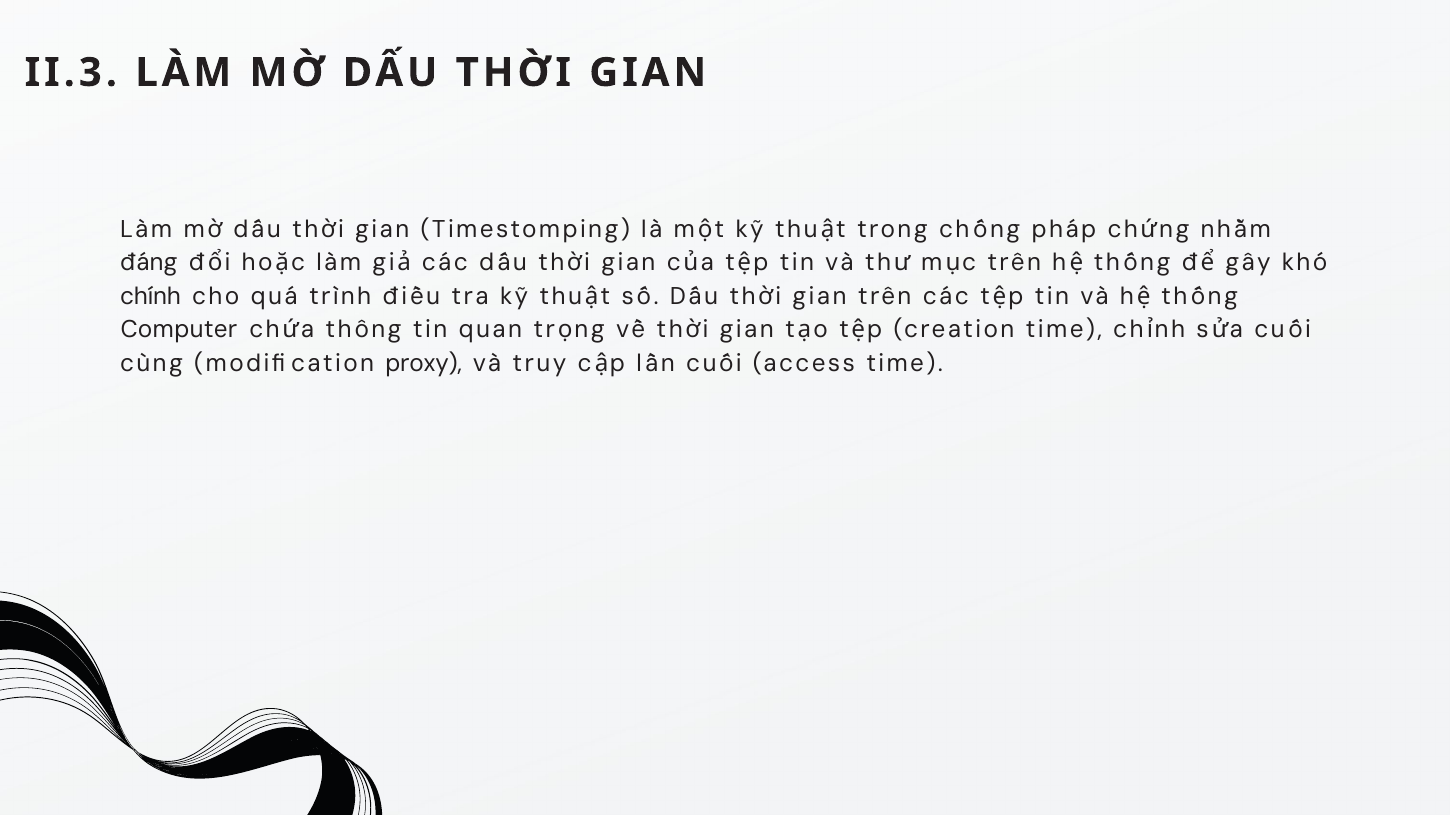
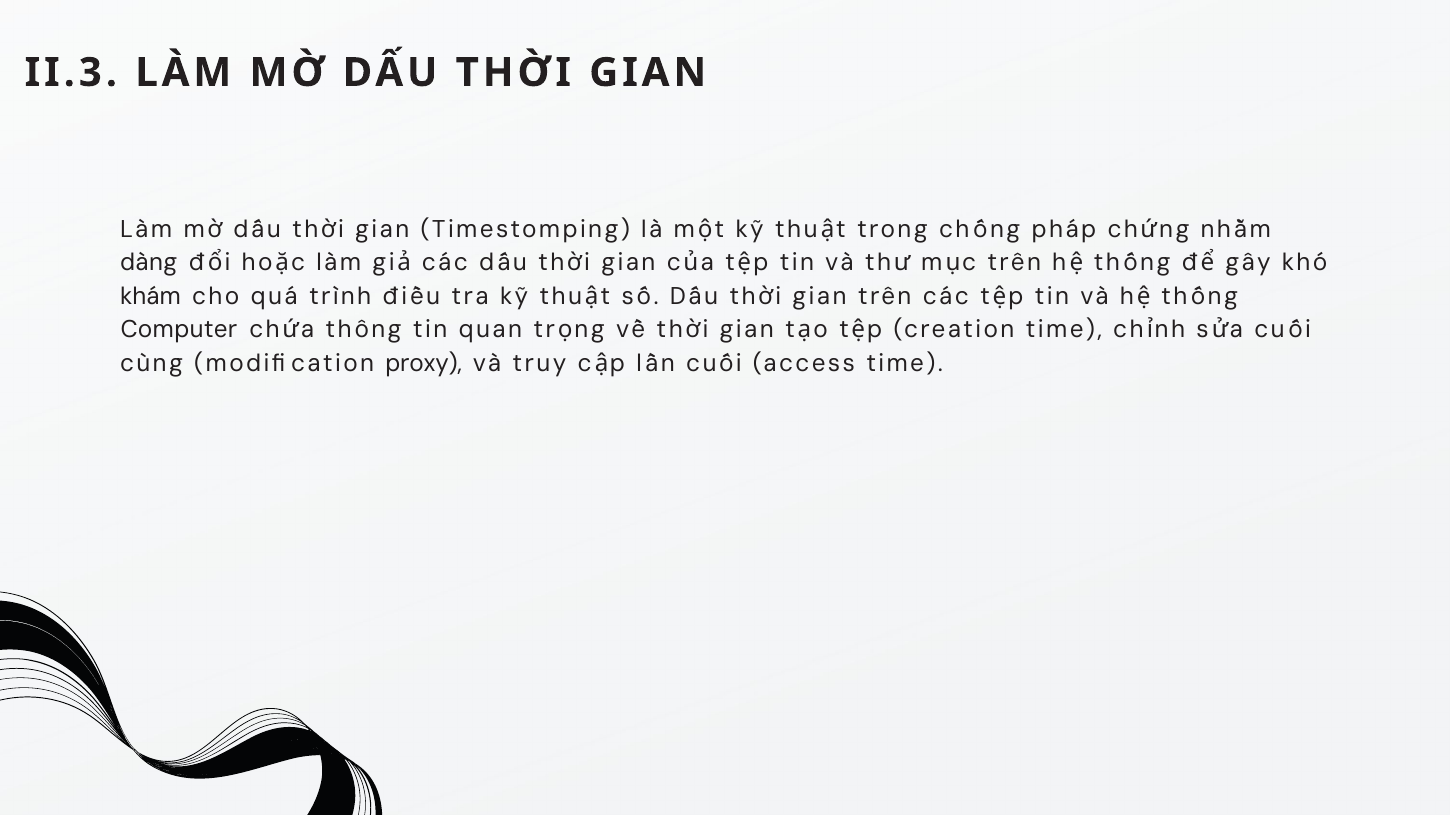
đáng: đáng -> dàng
chính: chính -> khám
